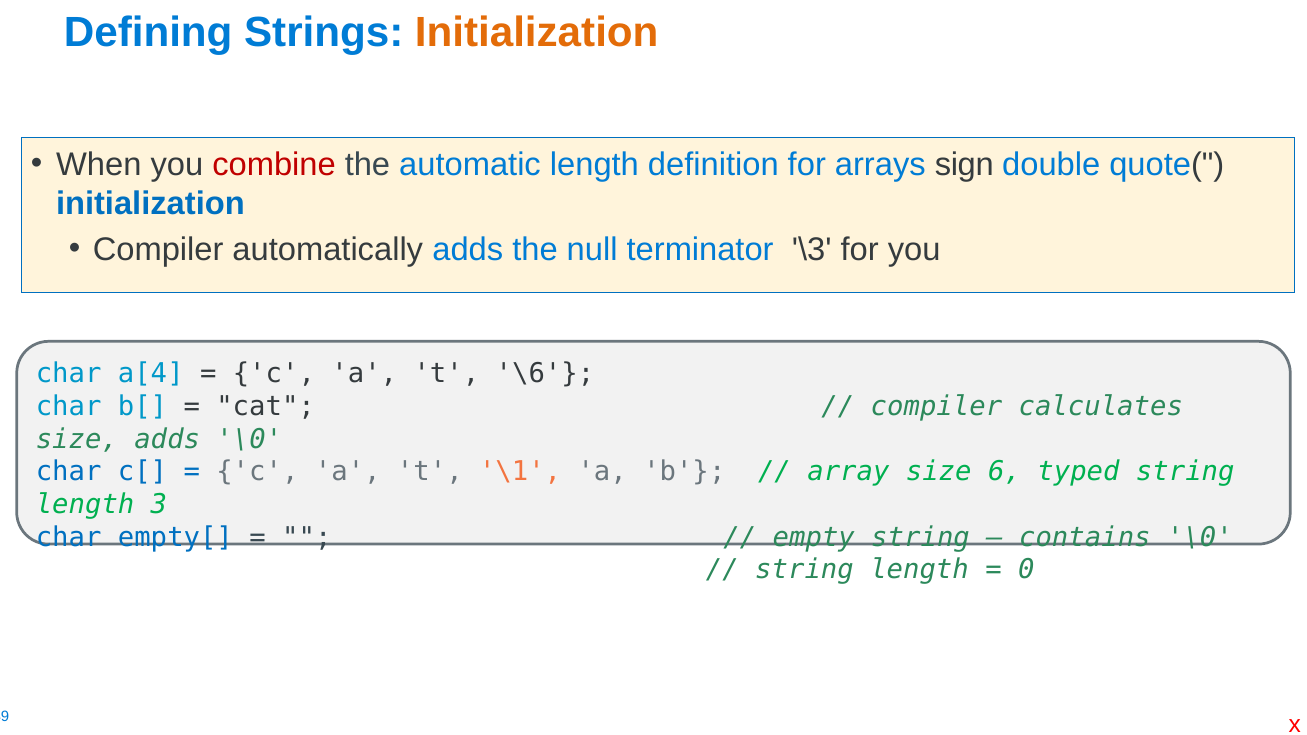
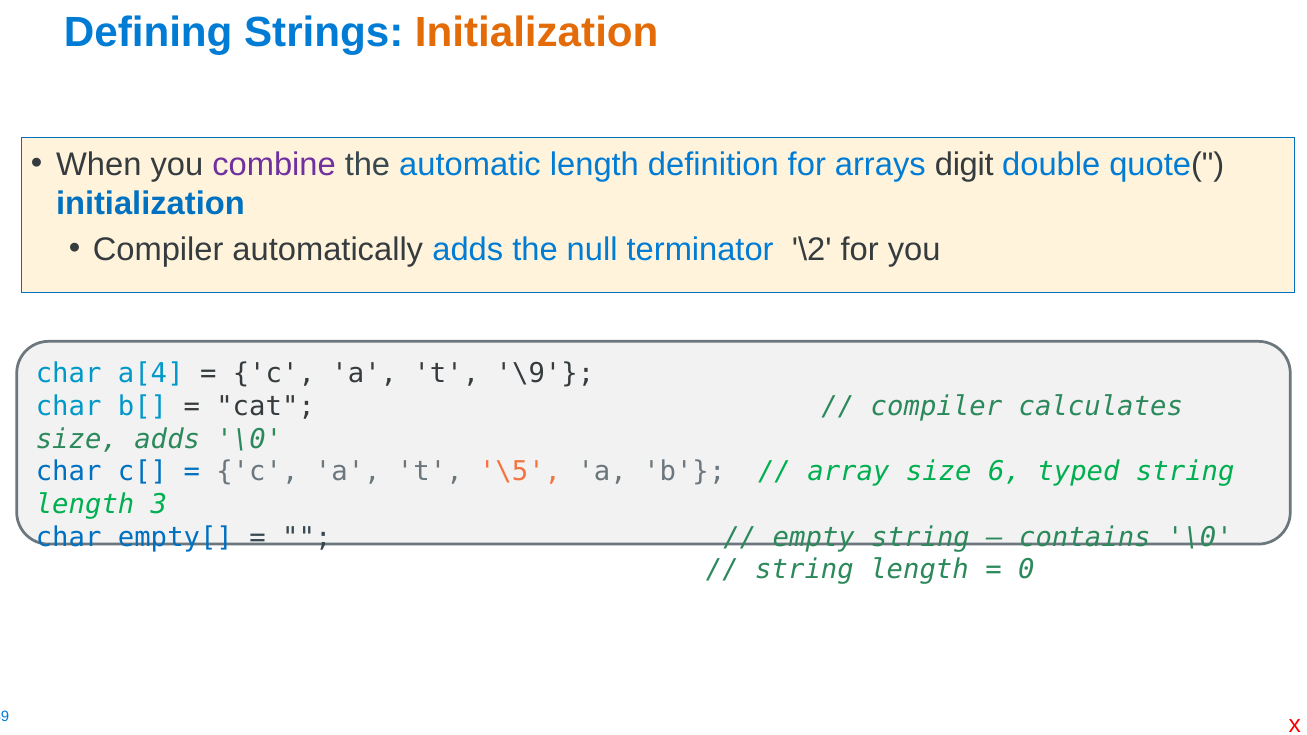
combine colour: red -> purple
sign: sign -> digit
\3: \3 -> \2
\6: \6 -> \9
\1: \1 -> \5
